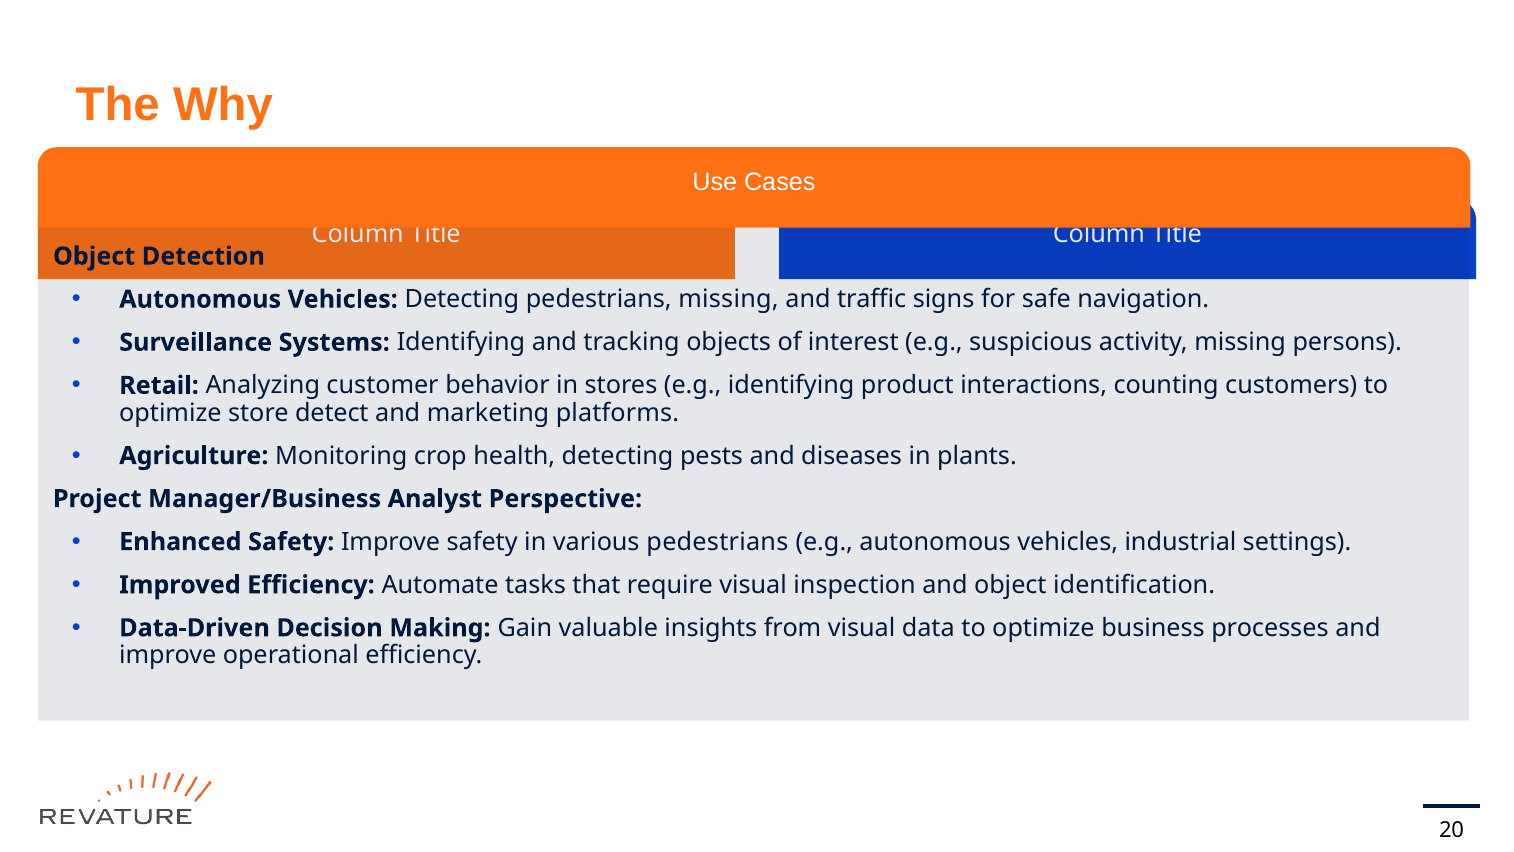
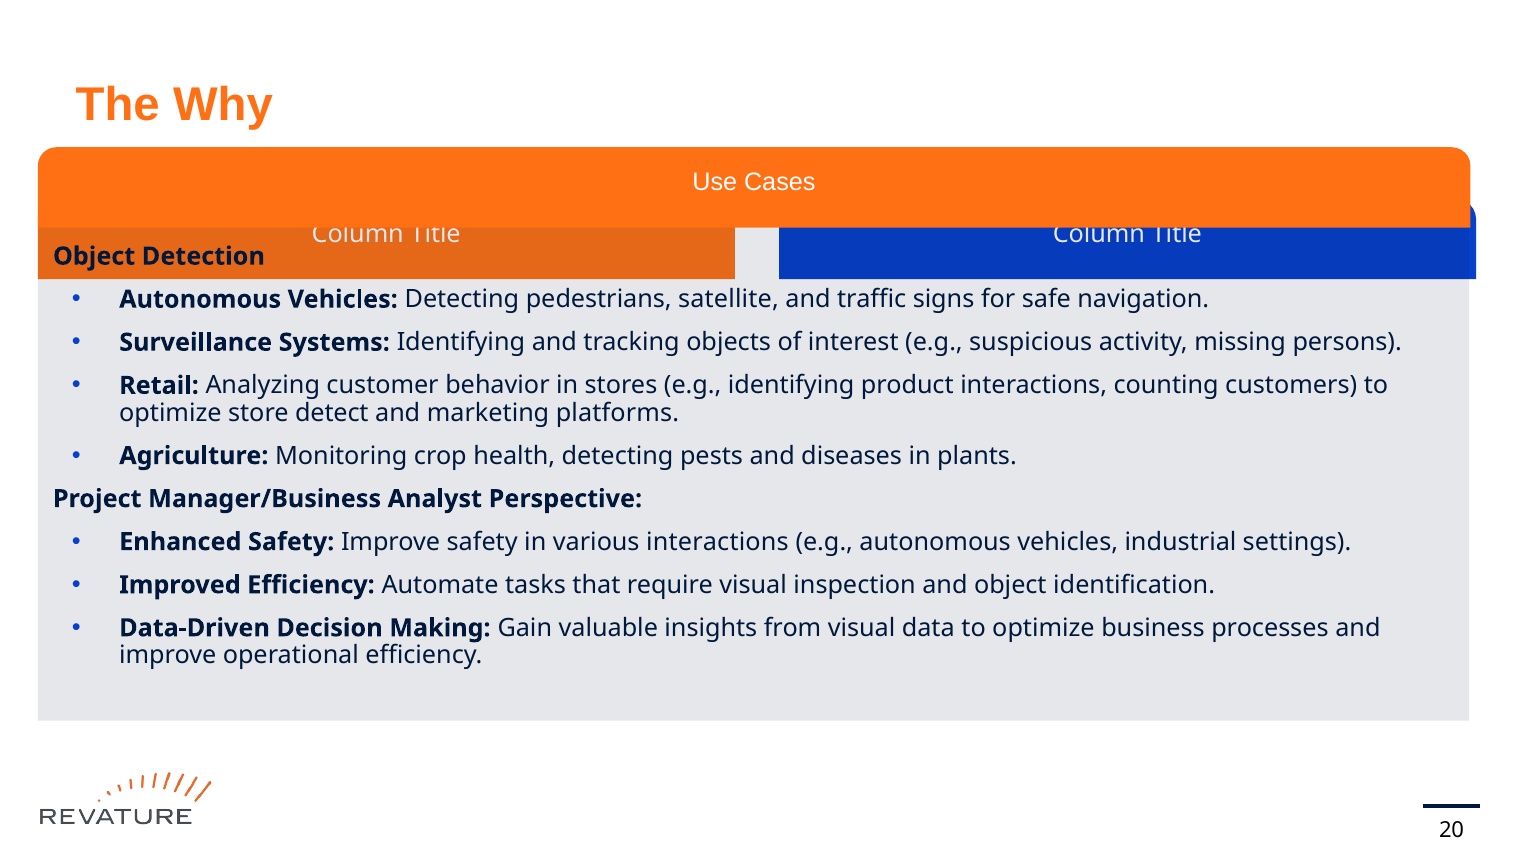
pedestrians missing: missing -> satellite
various pedestrians: pedestrians -> interactions
